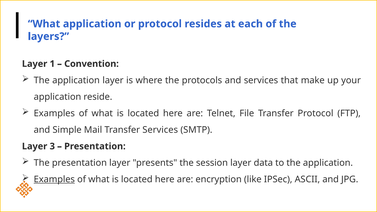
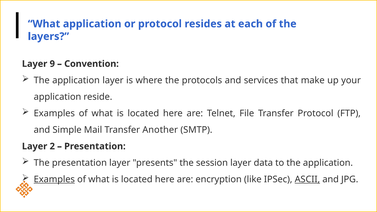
1: 1 -> 9
Transfer Services: Services -> Another
3: 3 -> 2
ASCII underline: none -> present
